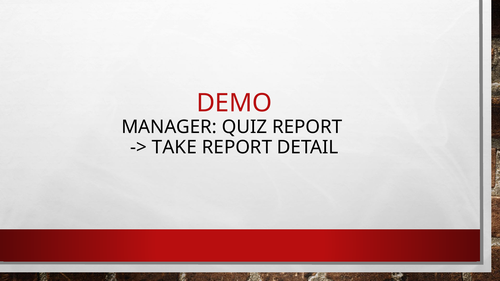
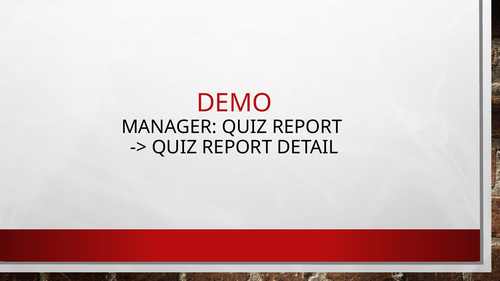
TAKE at (174, 147): TAKE -> QUIZ
